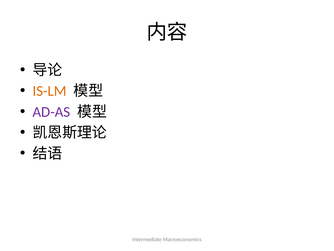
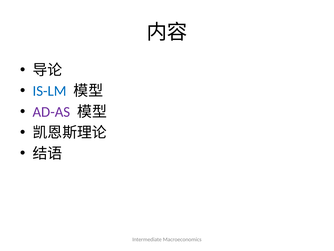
IS-LM colour: orange -> blue
